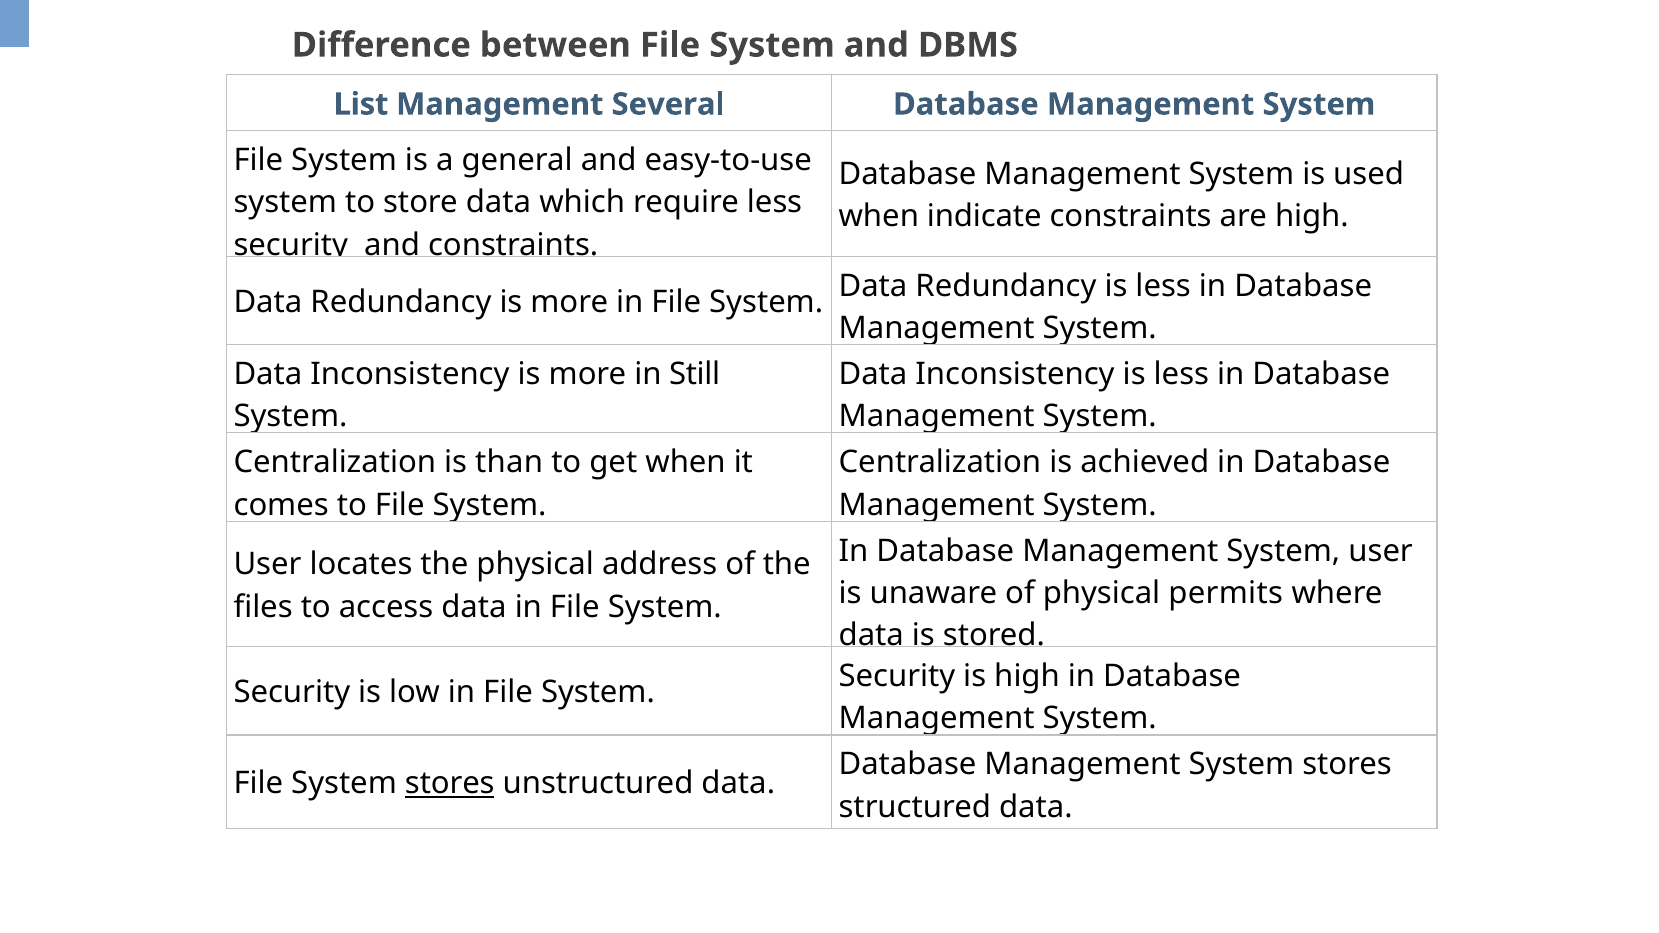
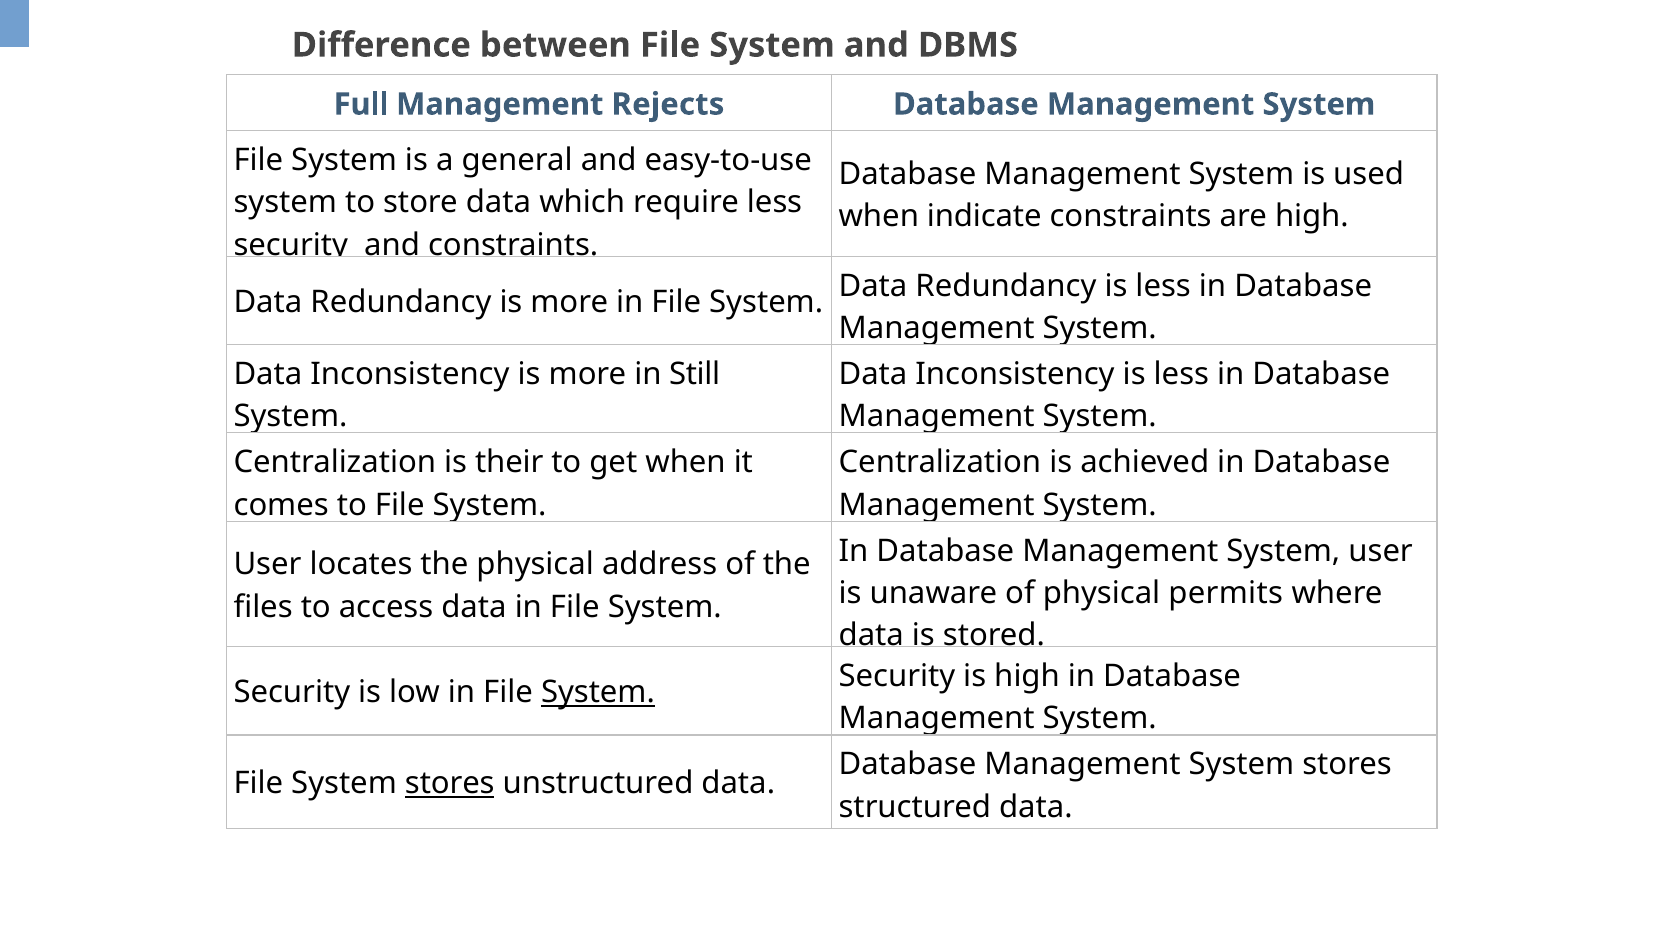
List: List -> Full
Several: Several -> Rejects
than: than -> their
System at (598, 693) underline: none -> present
